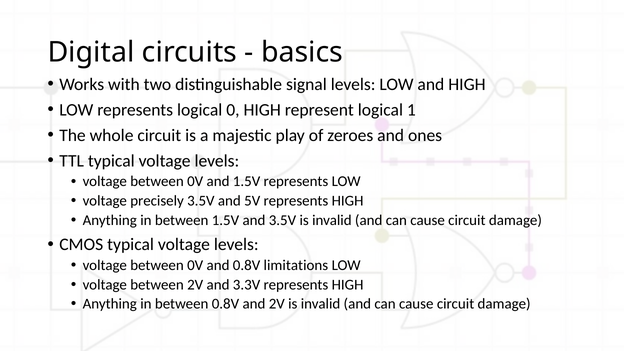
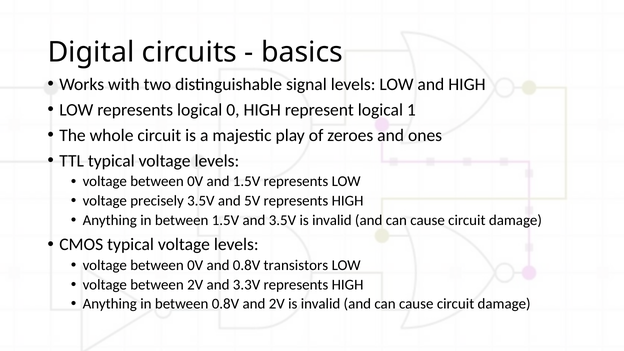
limitations: limitations -> transistors
